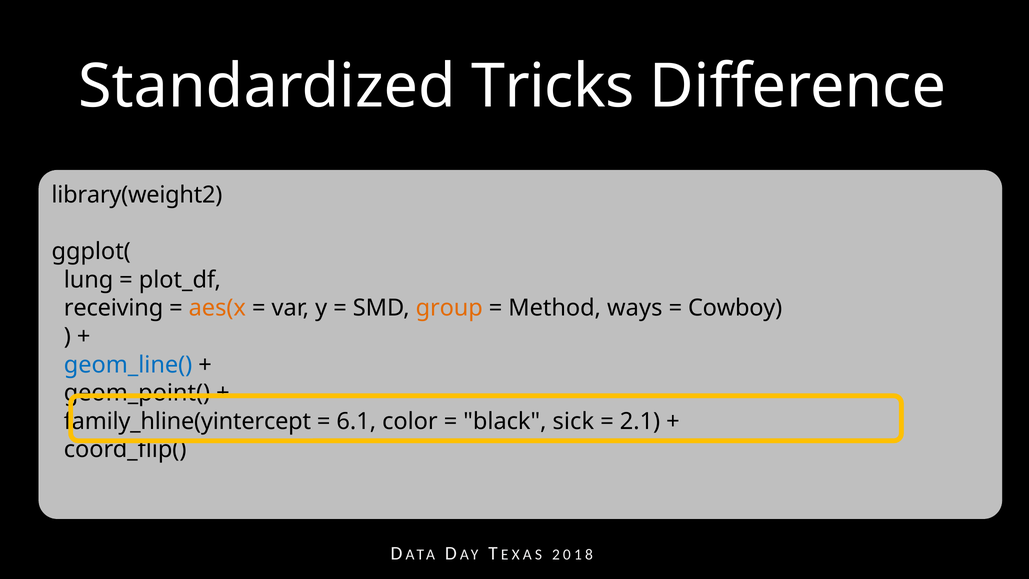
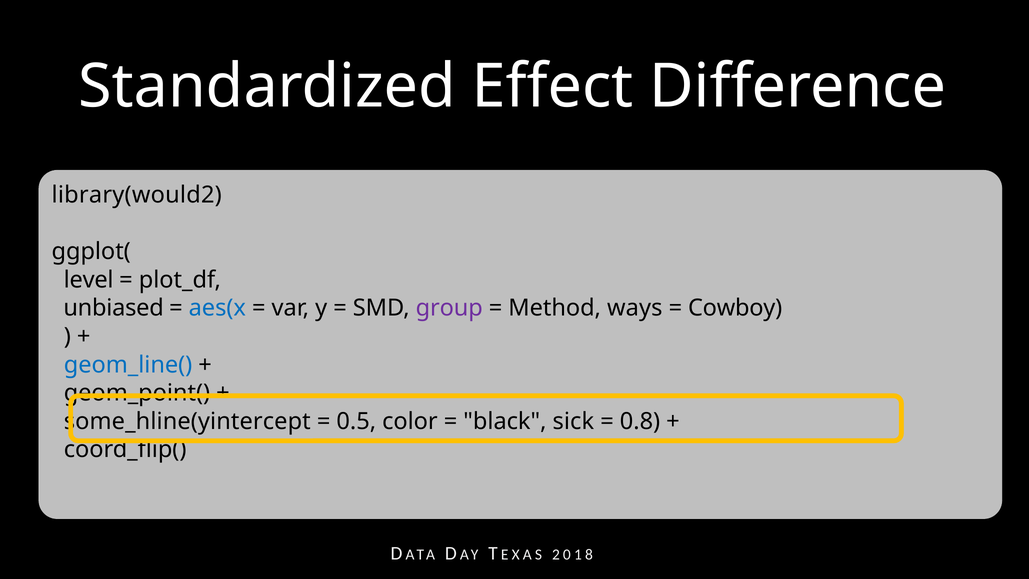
Tricks: Tricks -> Effect
library(weight2: library(weight2 -> library(would2
lung: lung -> level
receiving: receiving -> unbiased
aes(x colour: orange -> blue
group colour: orange -> purple
family_hline(yintercept: family_hline(yintercept -> some_hline(yintercept
6.1: 6.1 -> 0.5
2.1: 2.1 -> 0.8
